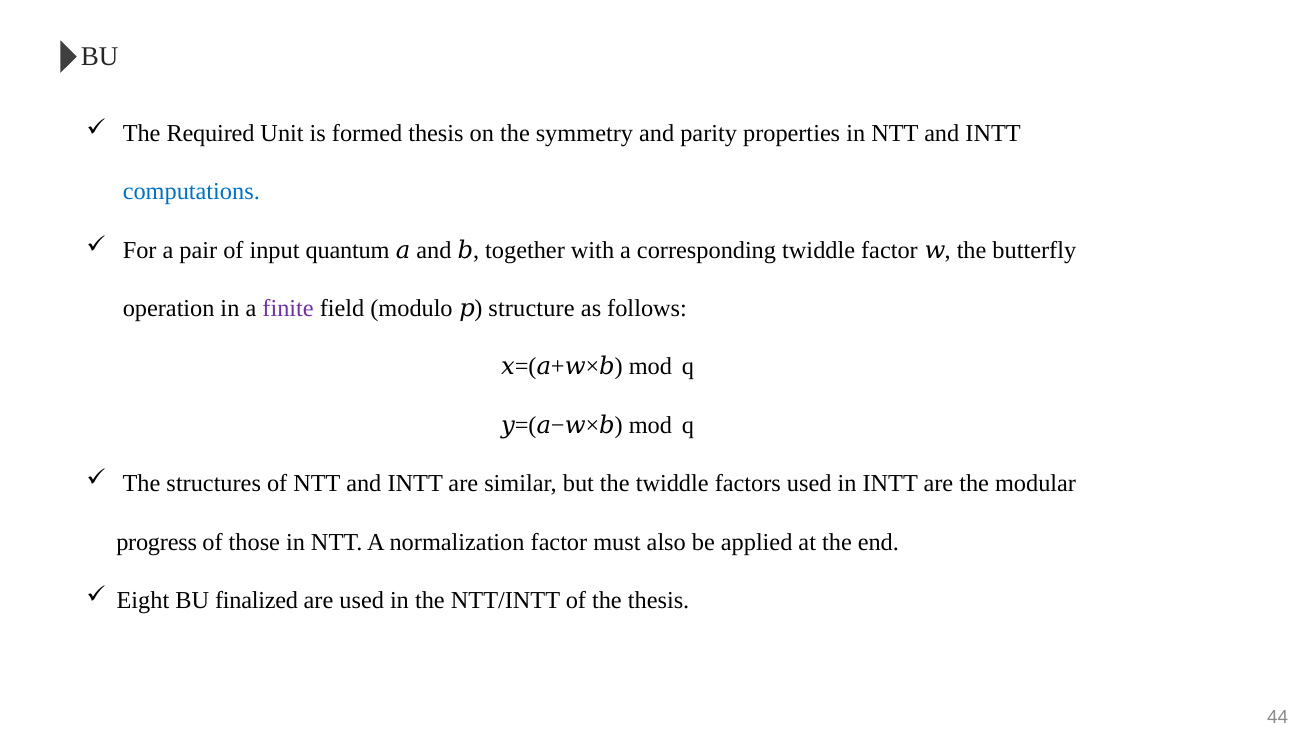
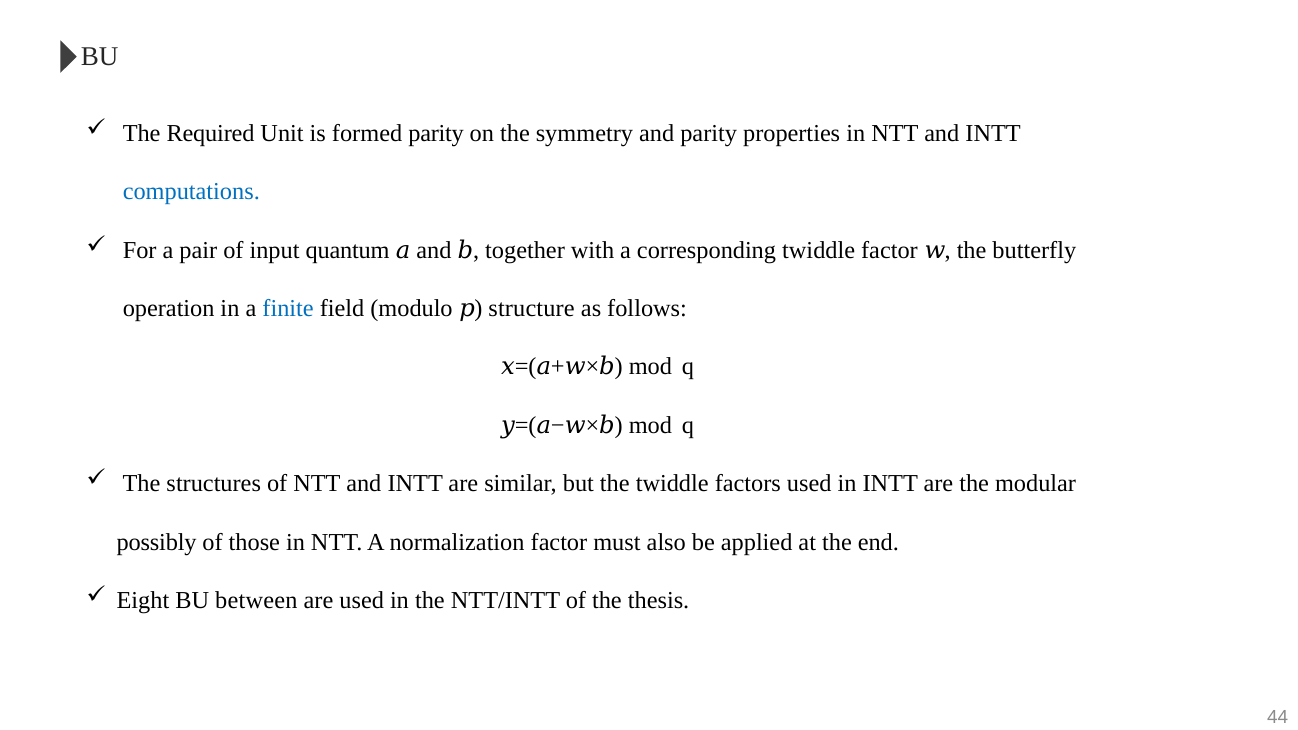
formed thesis: thesis -> parity
finite colour: purple -> blue
progress: progress -> possibly
finalized: finalized -> between
